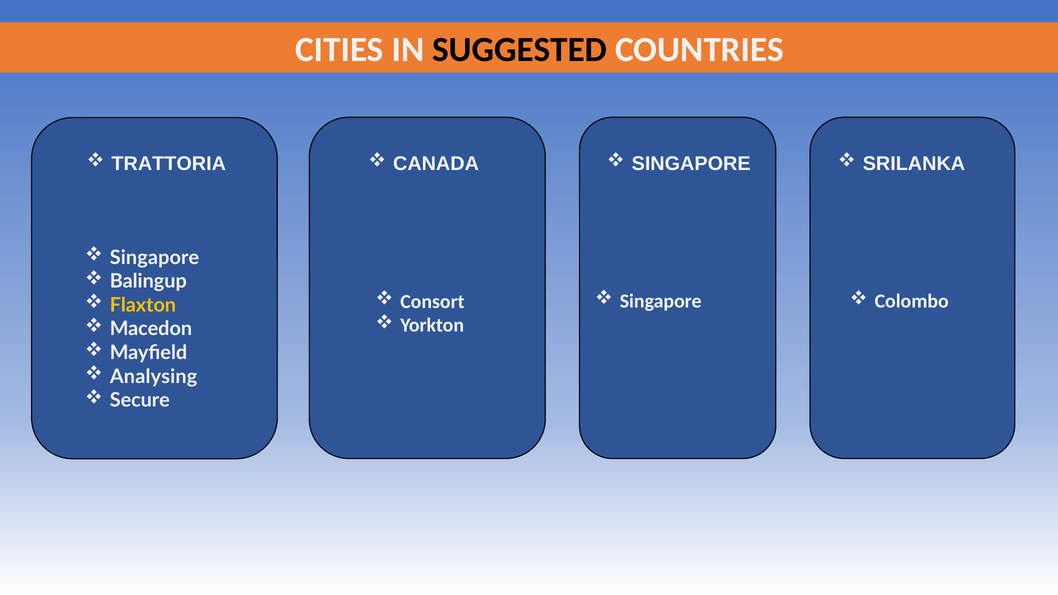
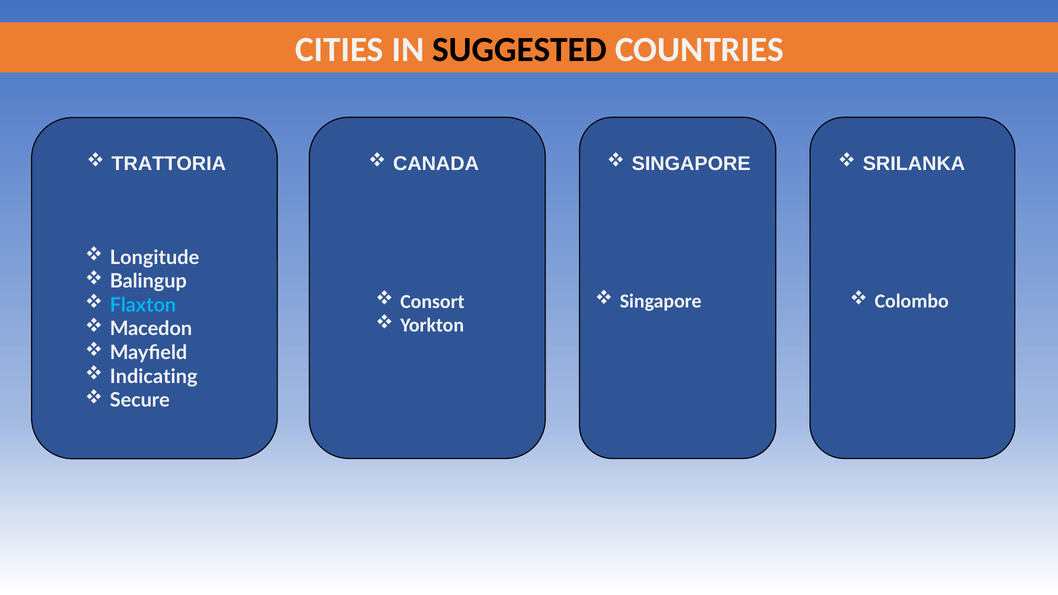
Singapore at (155, 258): Singapore -> Longitude
Flaxton colour: yellow -> light blue
Analysing: Analysing -> Indicating
